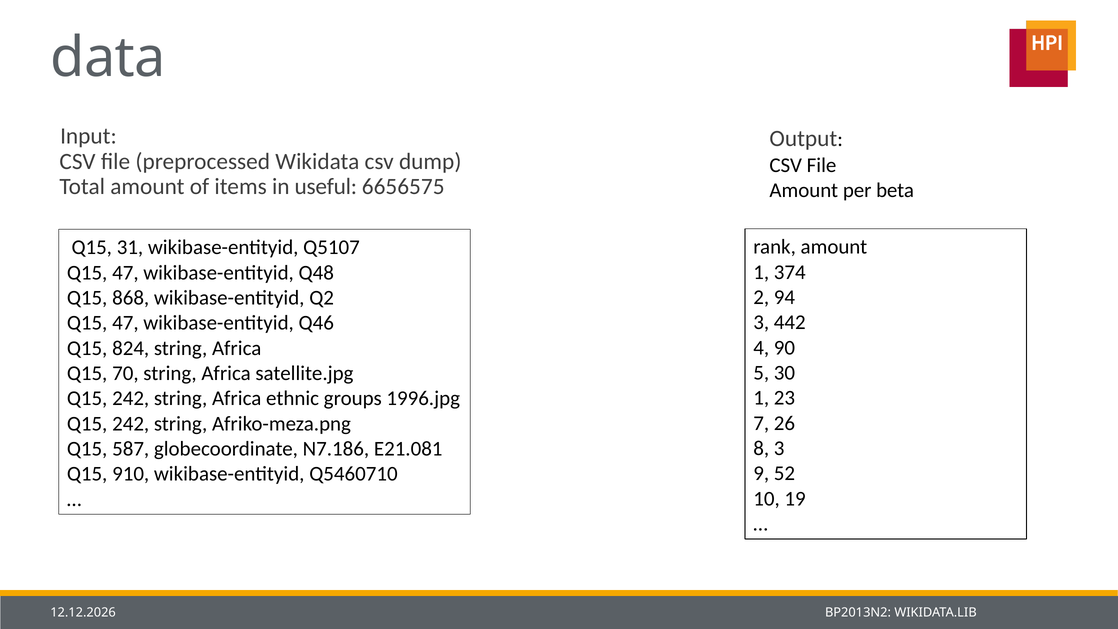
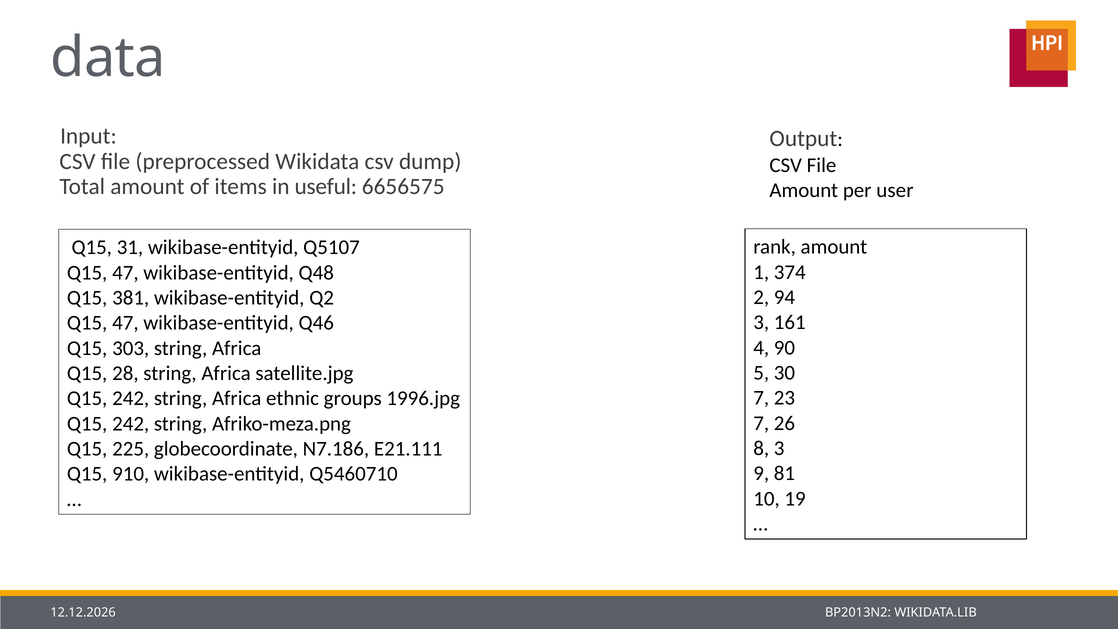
beta: beta -> user
868: 868 -> 381
442: 442 -> 161
824: 824 -> 303
70: 70 -> 28
1 at (761, 398): 1 -> 7
587: 587 -> 225
E21.081: E21.081 -> E21.111
52: 52 -> 81
